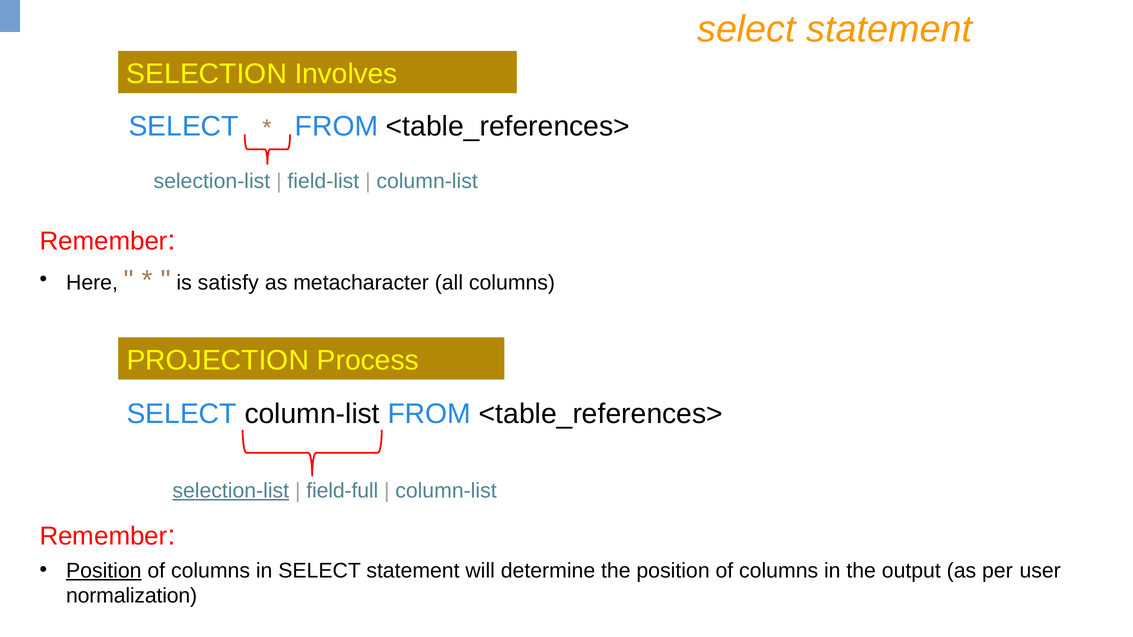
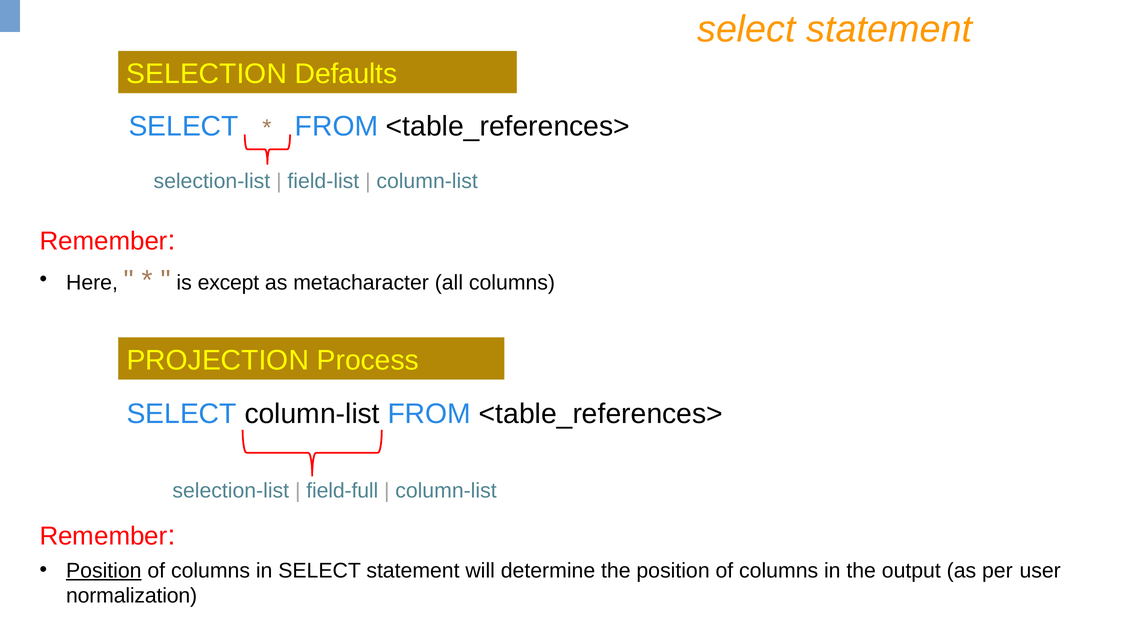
Involves: Involves -> Defaults
satisfy: satisfy -> except
selection-list at (231, 491) underline: present -> none
